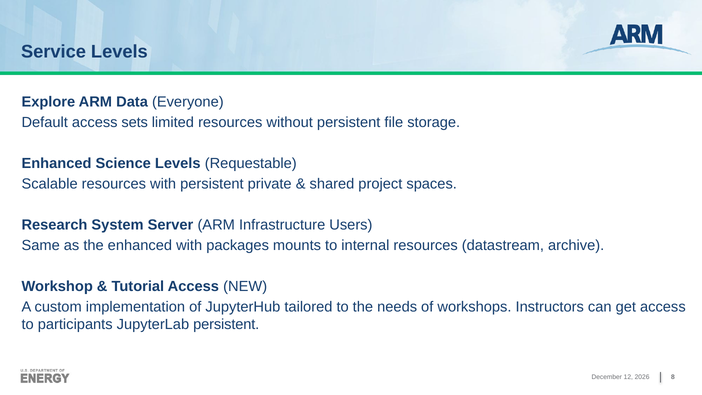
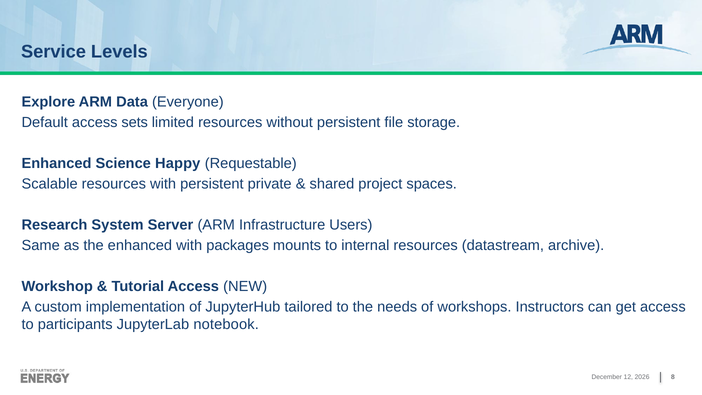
Science Levels: Levels -> Happy
JupyterLab persistent: persistent -> notebook
